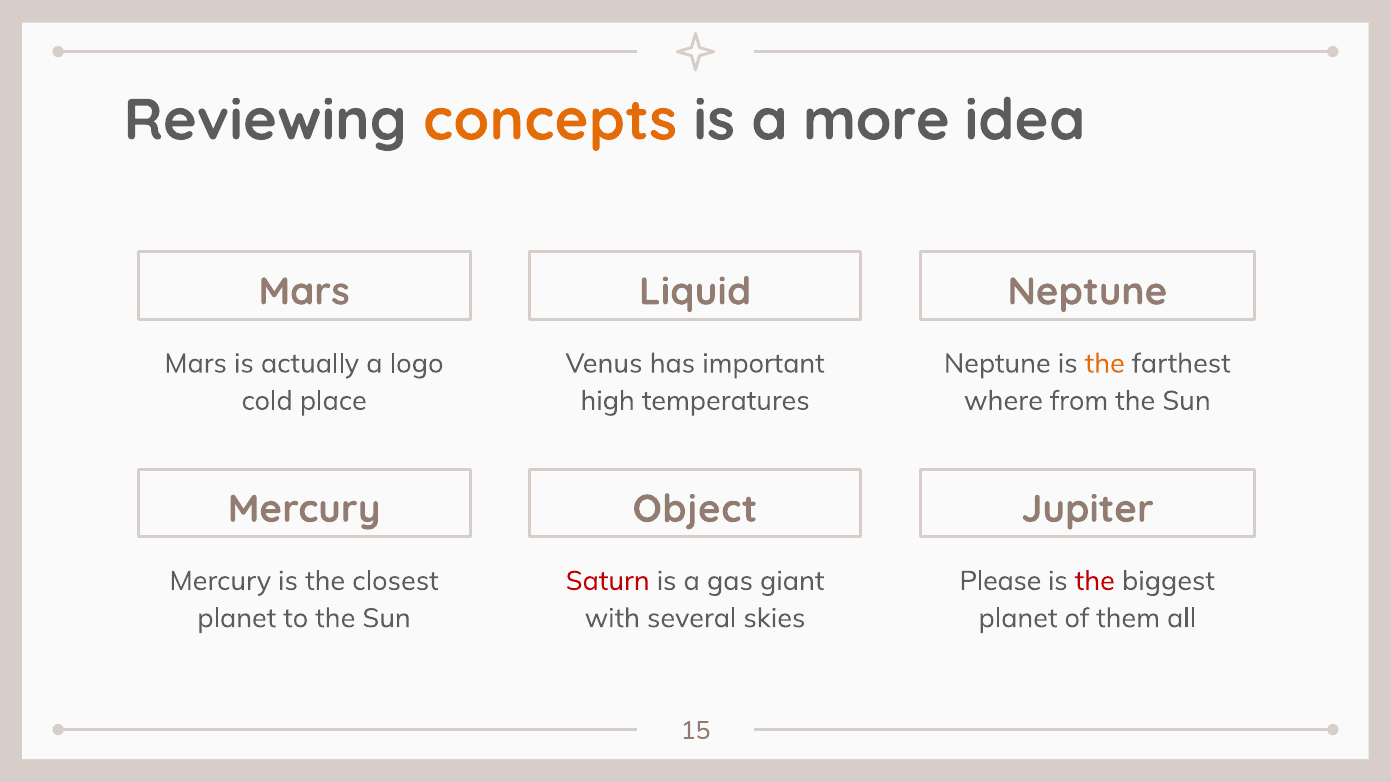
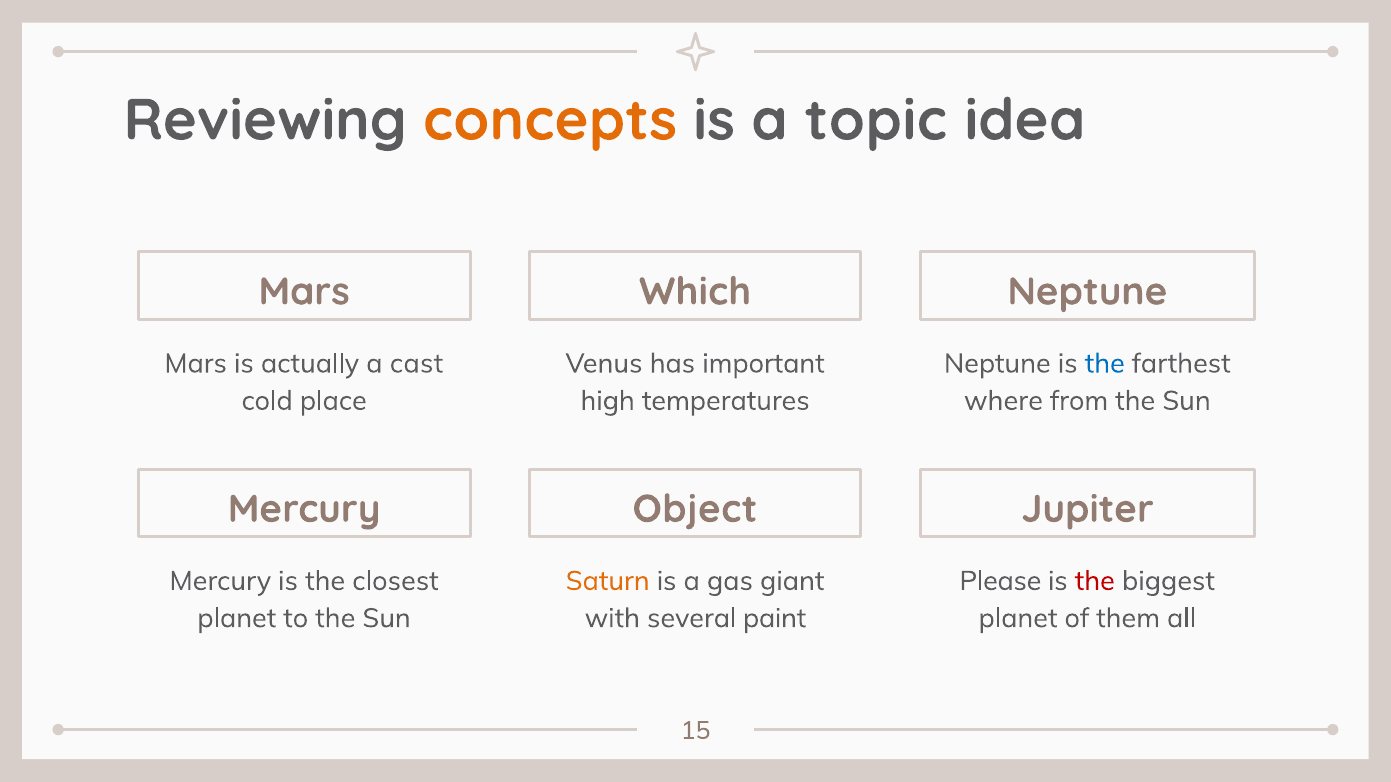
more: more -> topic
Liquid: Liquid -> Which
logo: logo -> cast
the at (1105, 364) colour: orange -> blue
Saturn colour: red -> orange
skies: skies -> paint
